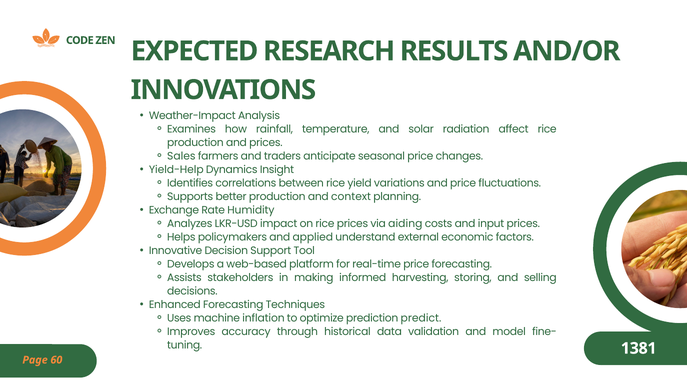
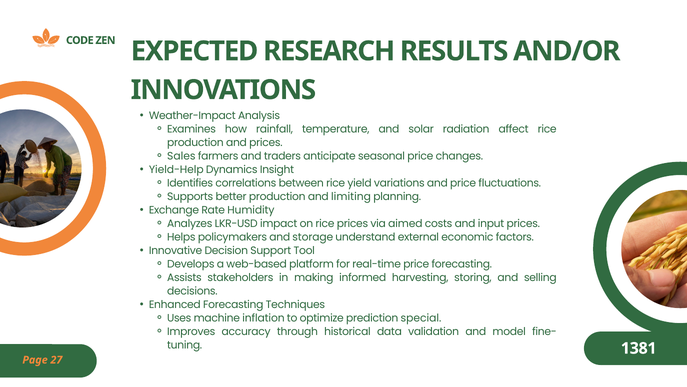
context: context -> limiting
aiding: aiding -> aimed
applied: applied -> storage
predict: predict -> special
60: 60 -> 27
